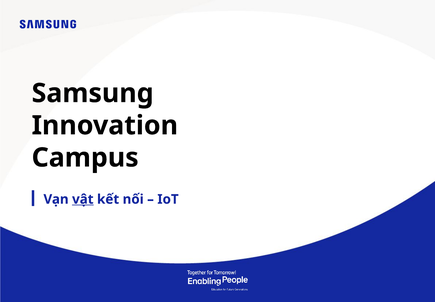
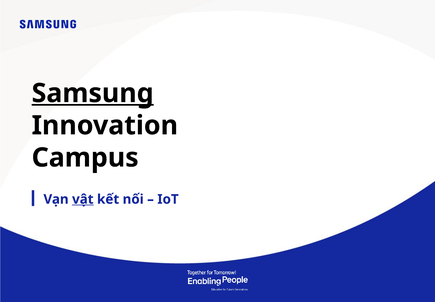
Samsung underline: none -> present
